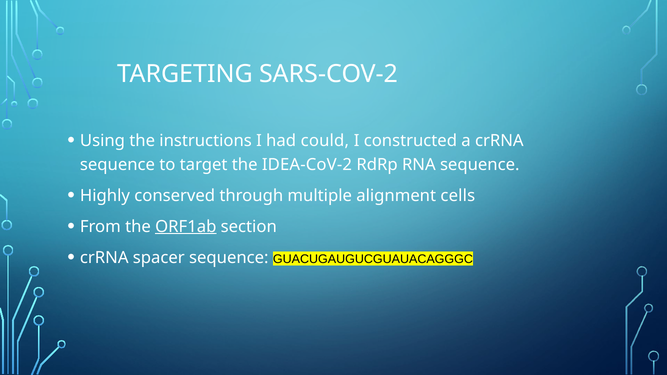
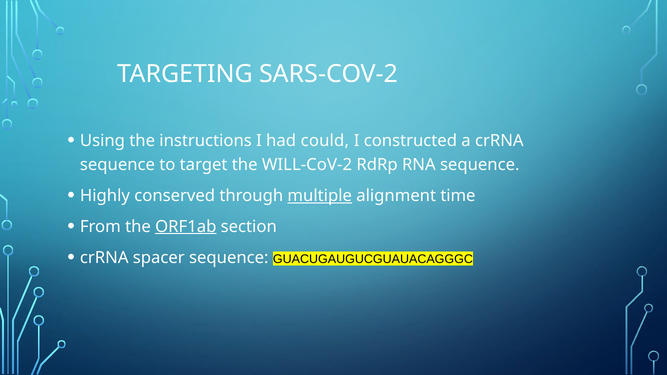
IDEA-CoV-2: IDEA-CoV-2 -> WILL-CoV-2
multiple underline: none -> present
cells: cells -> time
